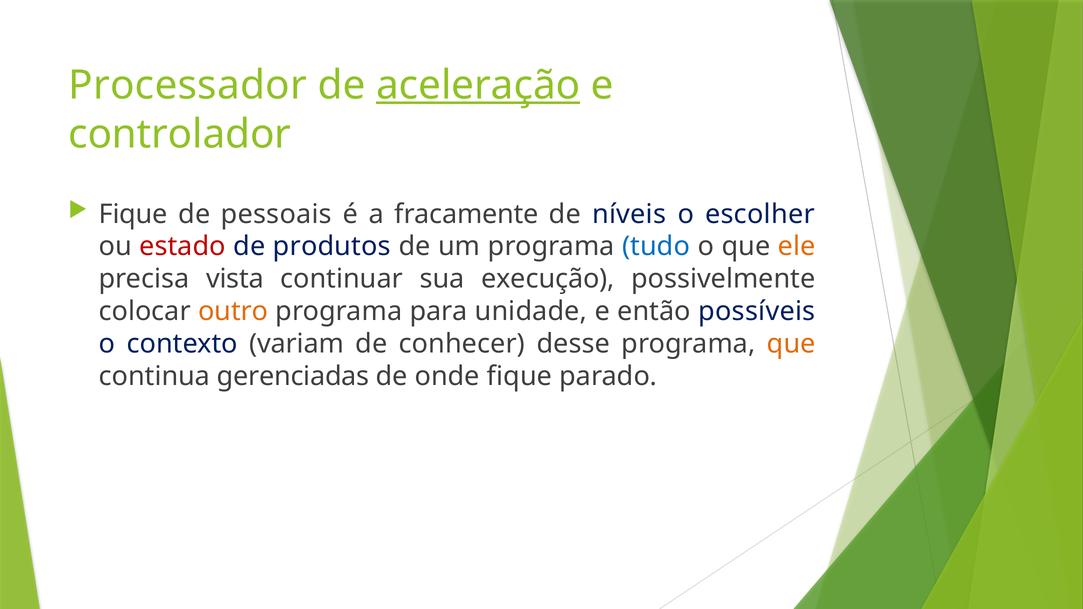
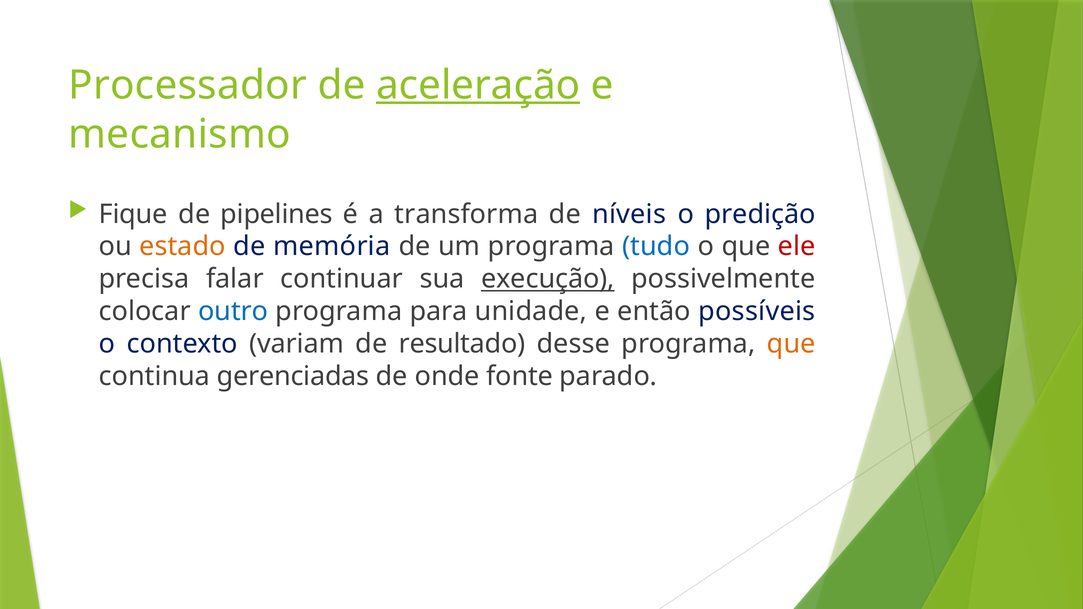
controlador: controlador -> mecanismo
pessoais: pessoais -> pipelines
fracamente: fracamente -> transforma
escolher: escolher -> predição
estado colour: red -> orange
produtos: produtos -> memória
ele colour: orange -> red
vista: vista -> falar
execução underline: none -> present
outro colour: orange -> blue
conhecer: conhecer -> resultado
onde fique: fique -> fonte
